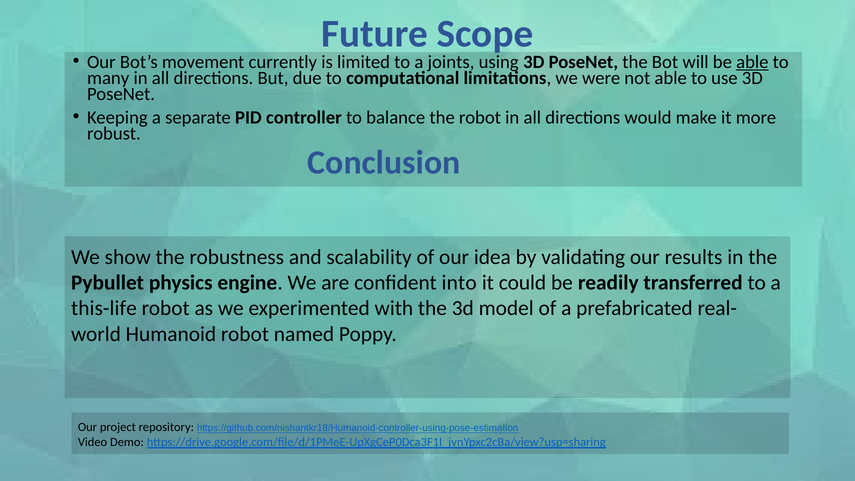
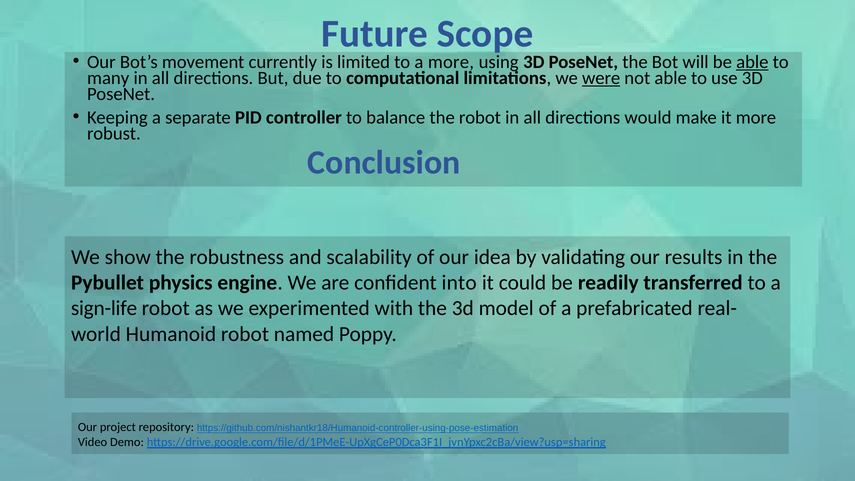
a joints: joints -> more
were underline: none -> present
this-life: this-life -> sign-life
